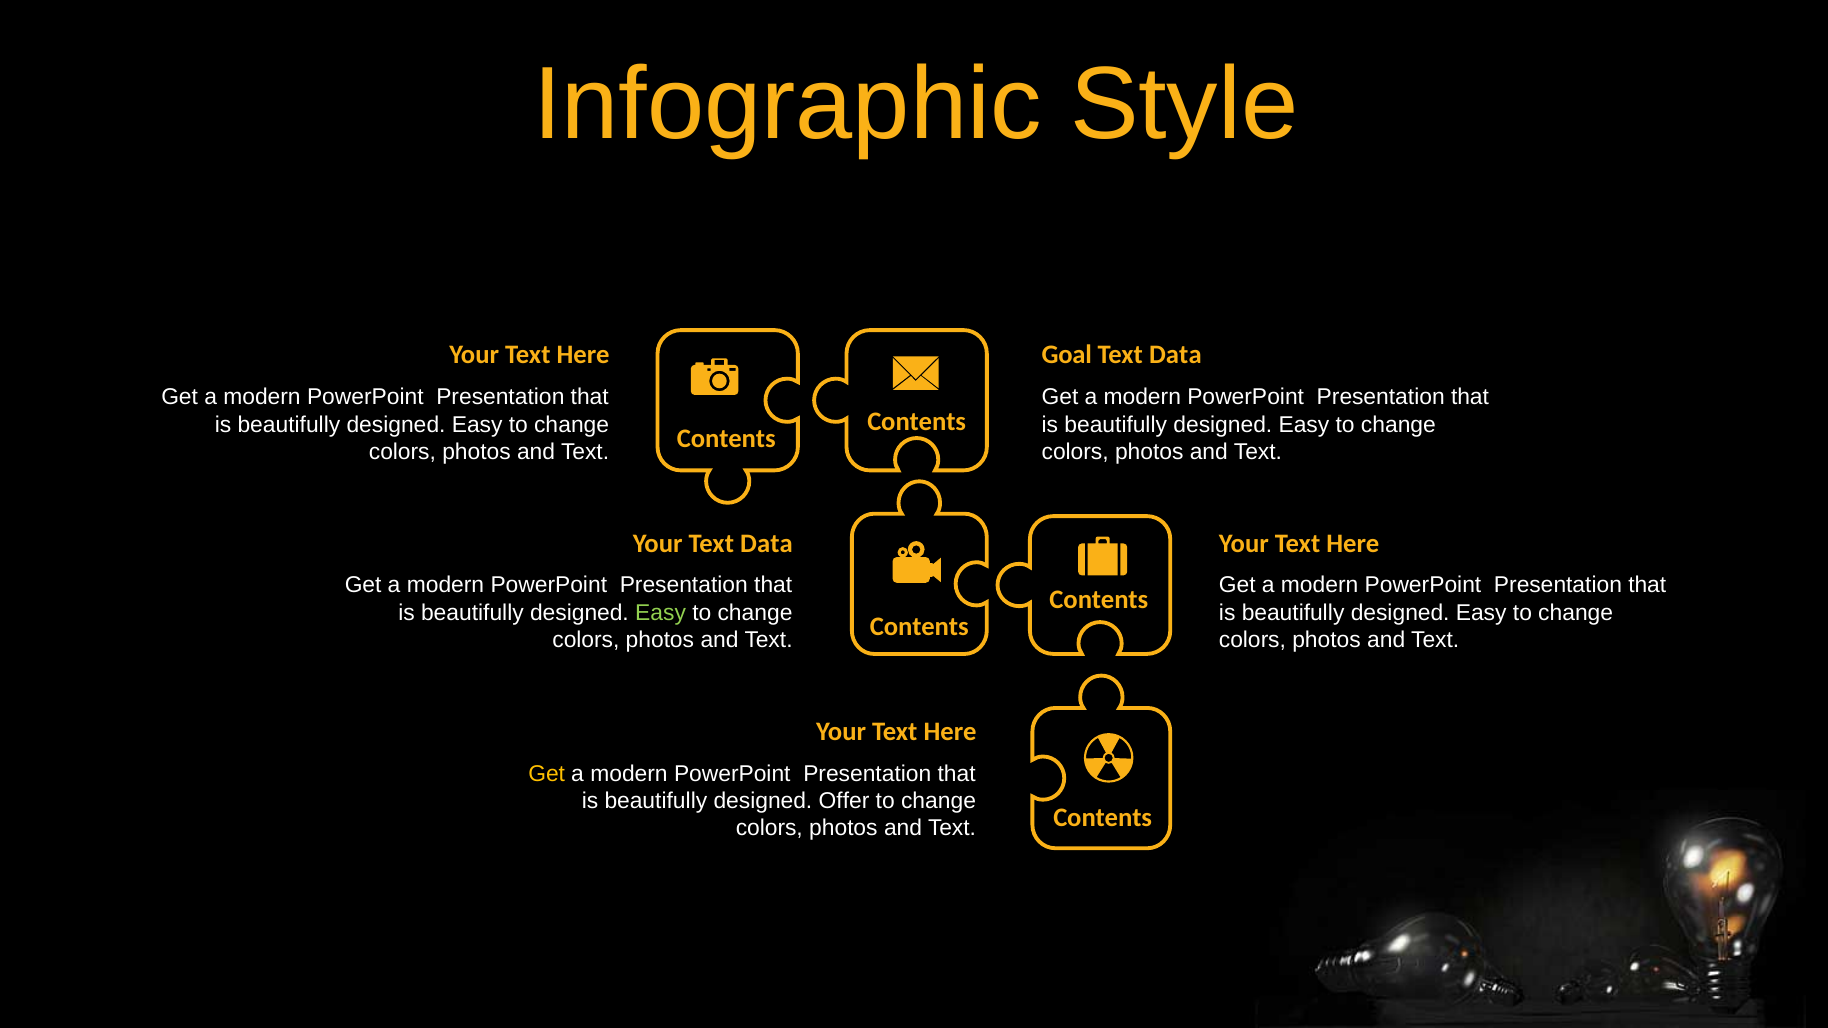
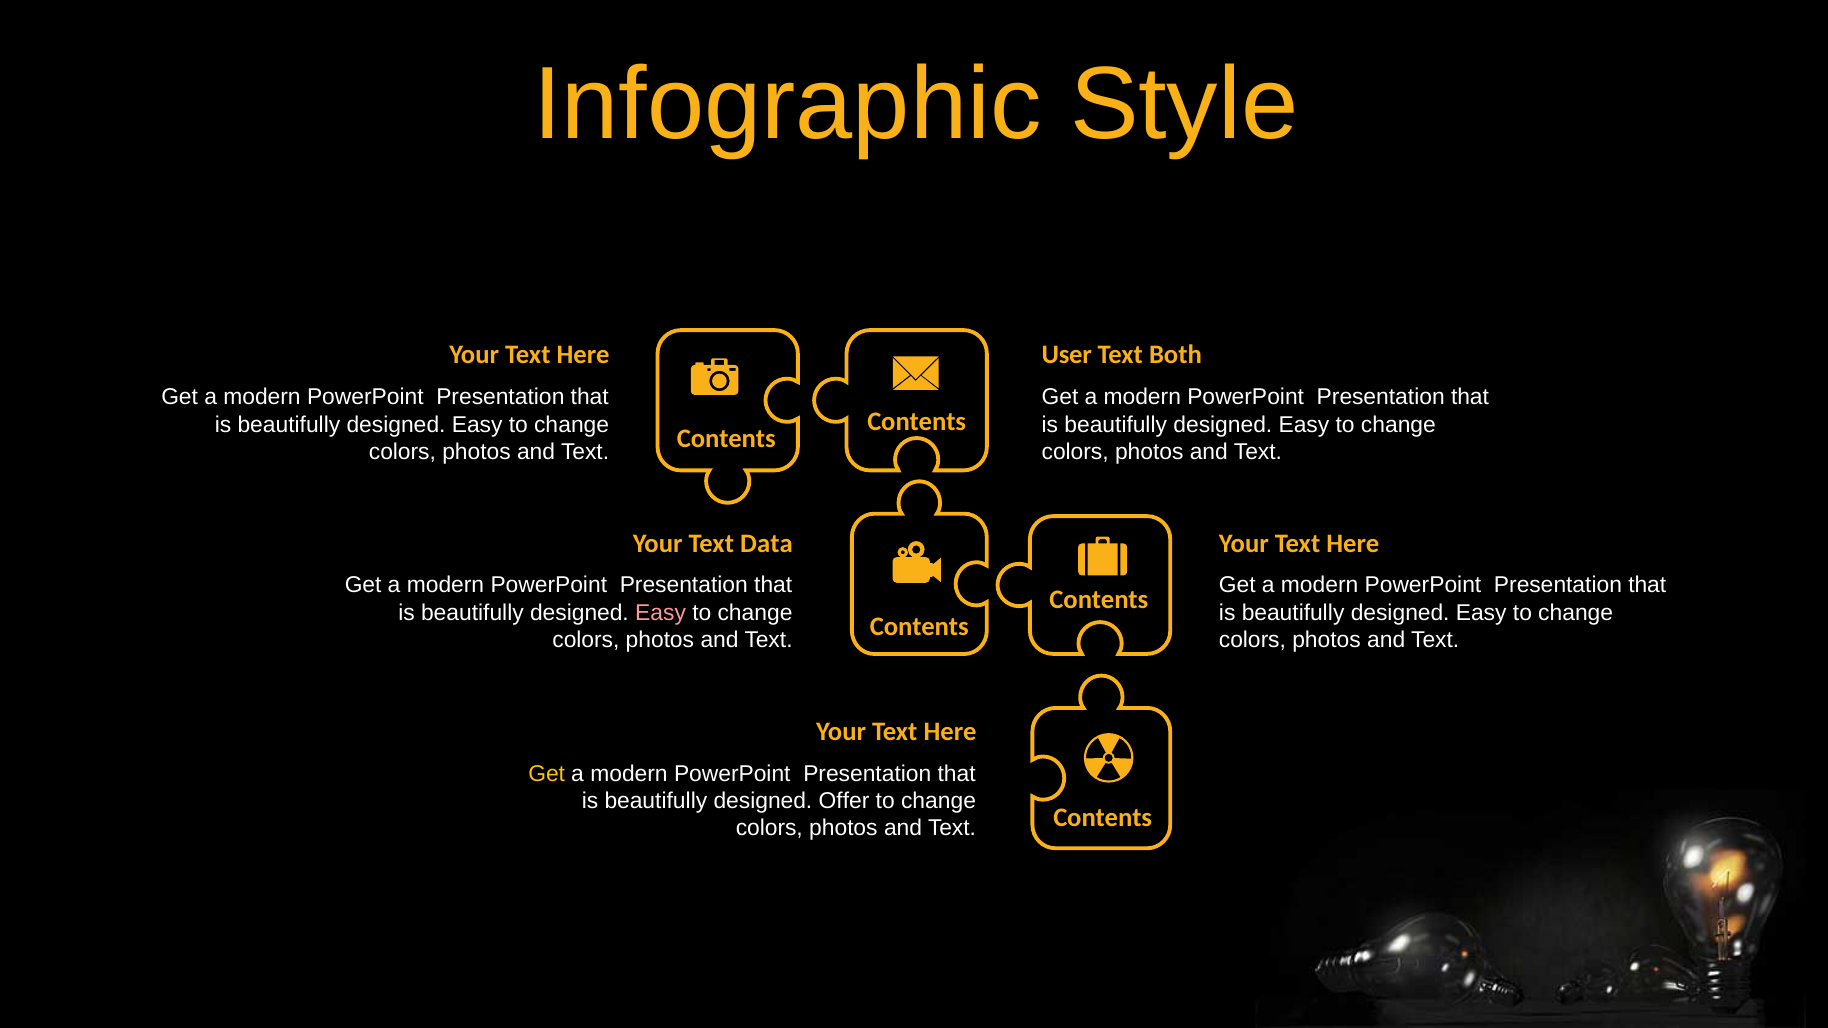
Goal: Goal -> User
Data at (1175, 355): Data -> Both
Easy at (661, 613) colour: light green -> pink
